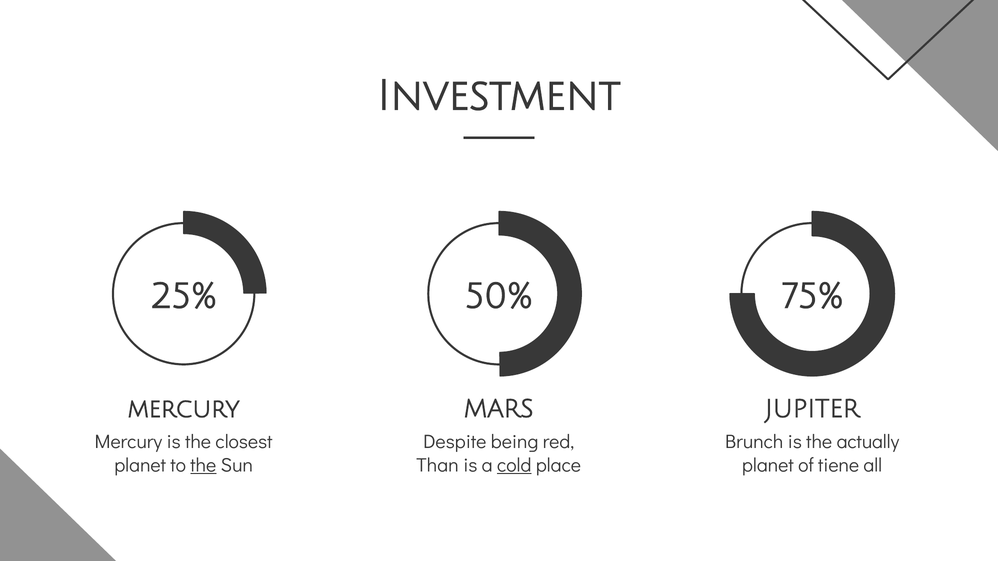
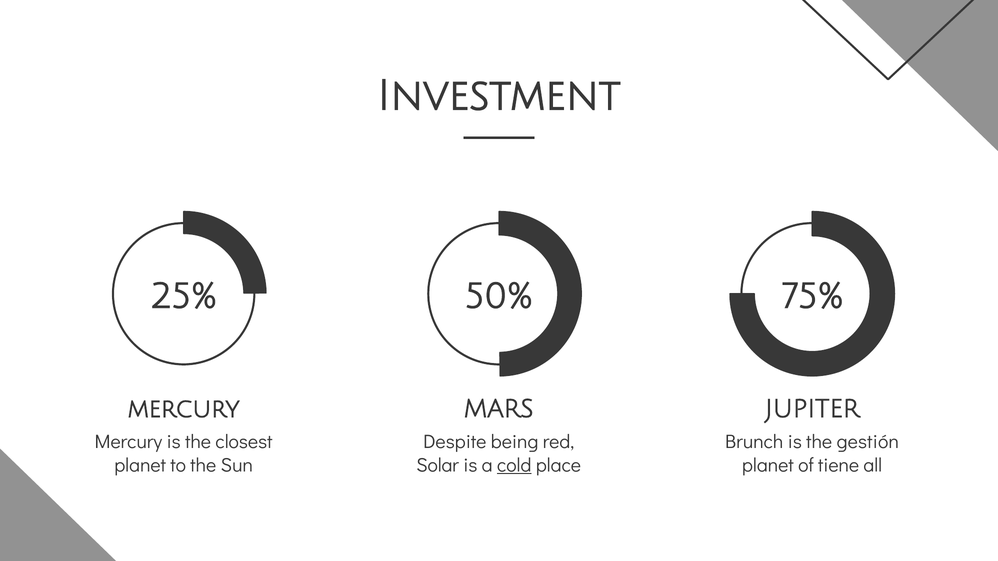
actually: actually -> gestión
the at (203, 465) underline: present -> none
Than: Than -> Solar
